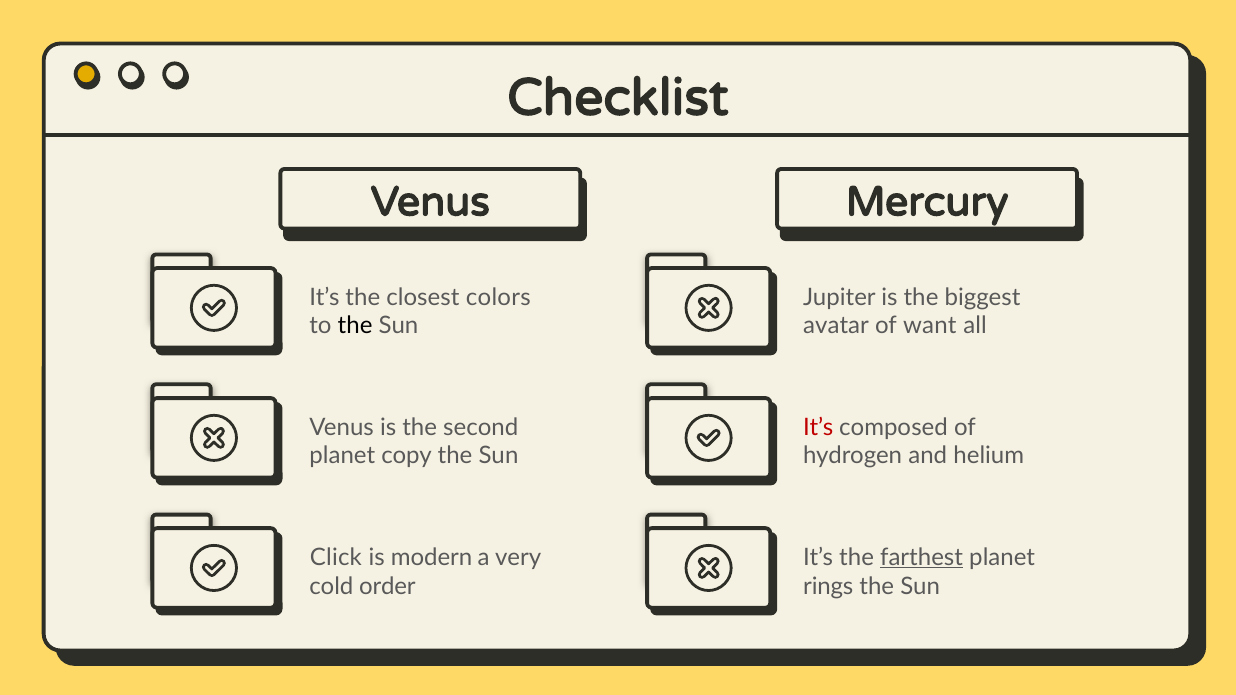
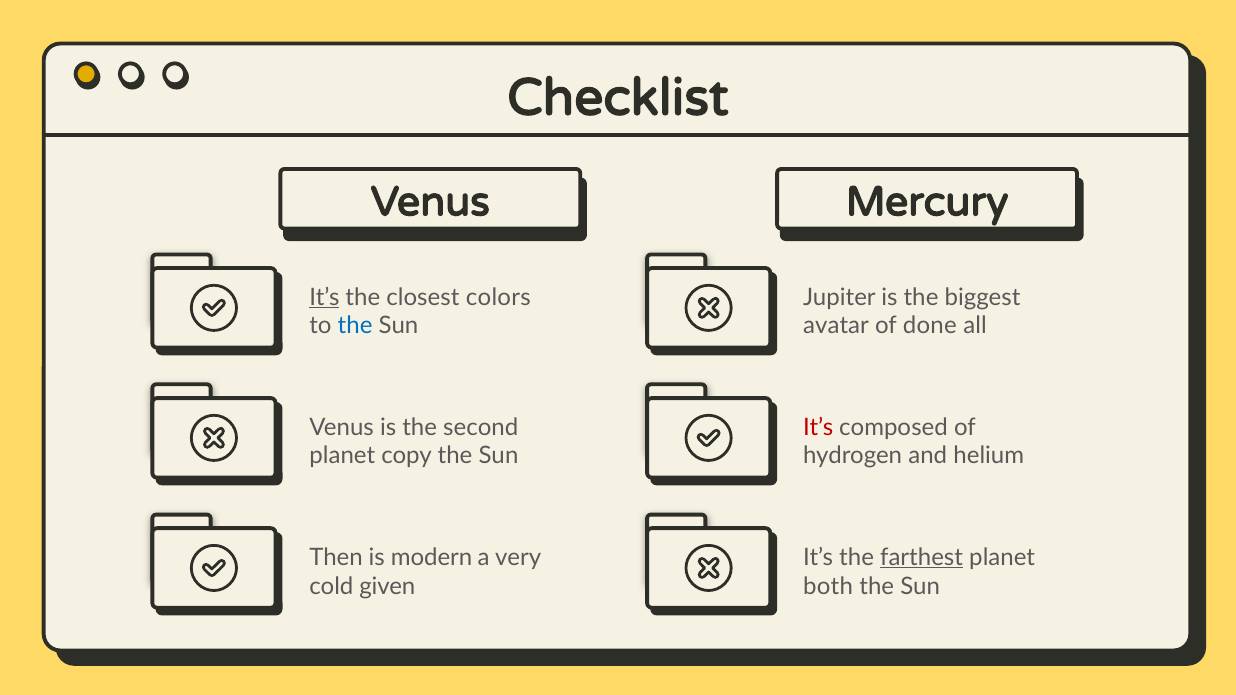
It’s at (325, 297) underline: none -> present
the at (355, 326) colour: black -> blue
want: want -> done
Click: Click -> Then
order: order -> given
rings: rings -> both
